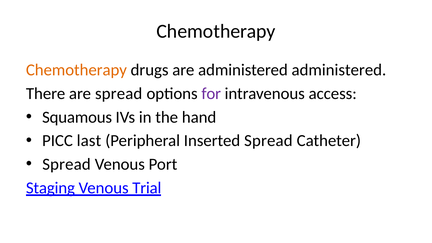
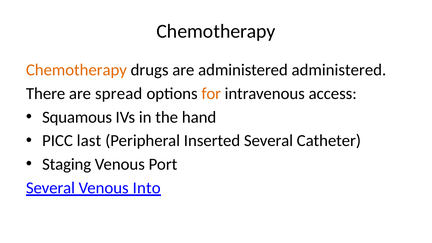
for colour: purple -> orange
Inserted Spread: Spread -> Several
Spread at (66, 164): Spread -> Staging
Staging at (50, 188): Staging -> Several
Trial: Trial -> Into
